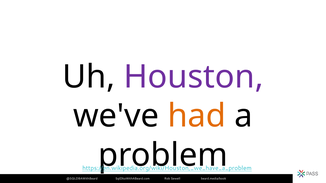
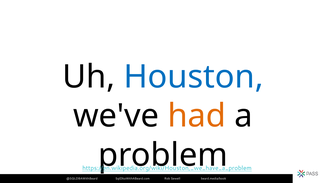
Houston colour: purple -> blue
